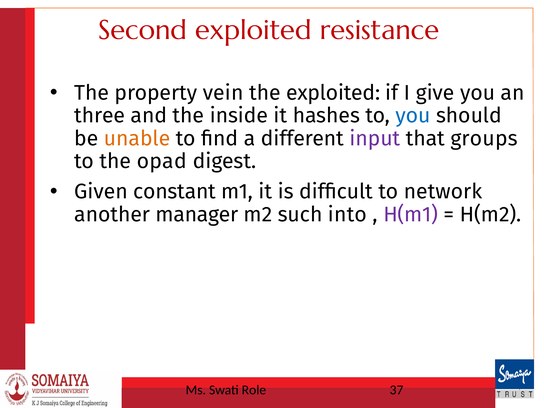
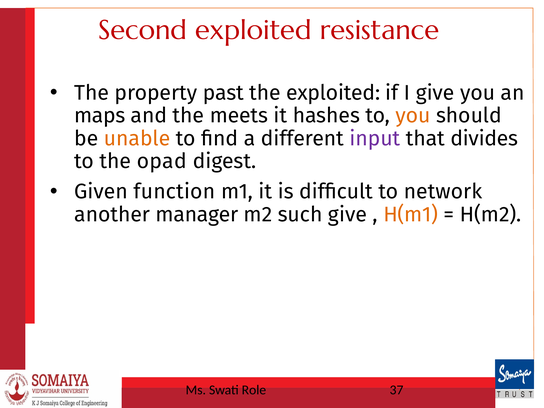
vein: vein -> past
three: three -> maps
inside: inside -> meets
you at (413, 116) colour: blue -> orange
groups: groups -> divides
constant: constant -> function
such into: into -> give
H(m1 colour: purple -> orange
